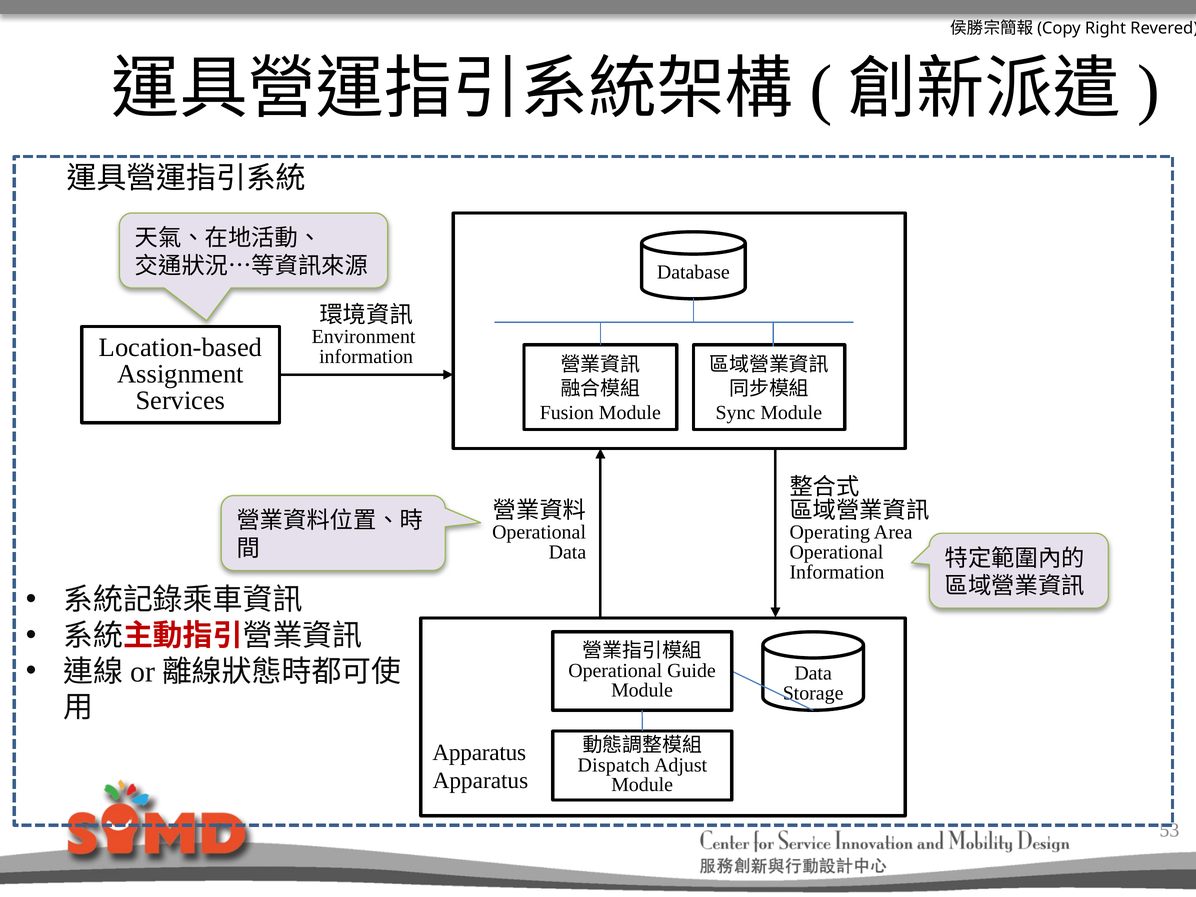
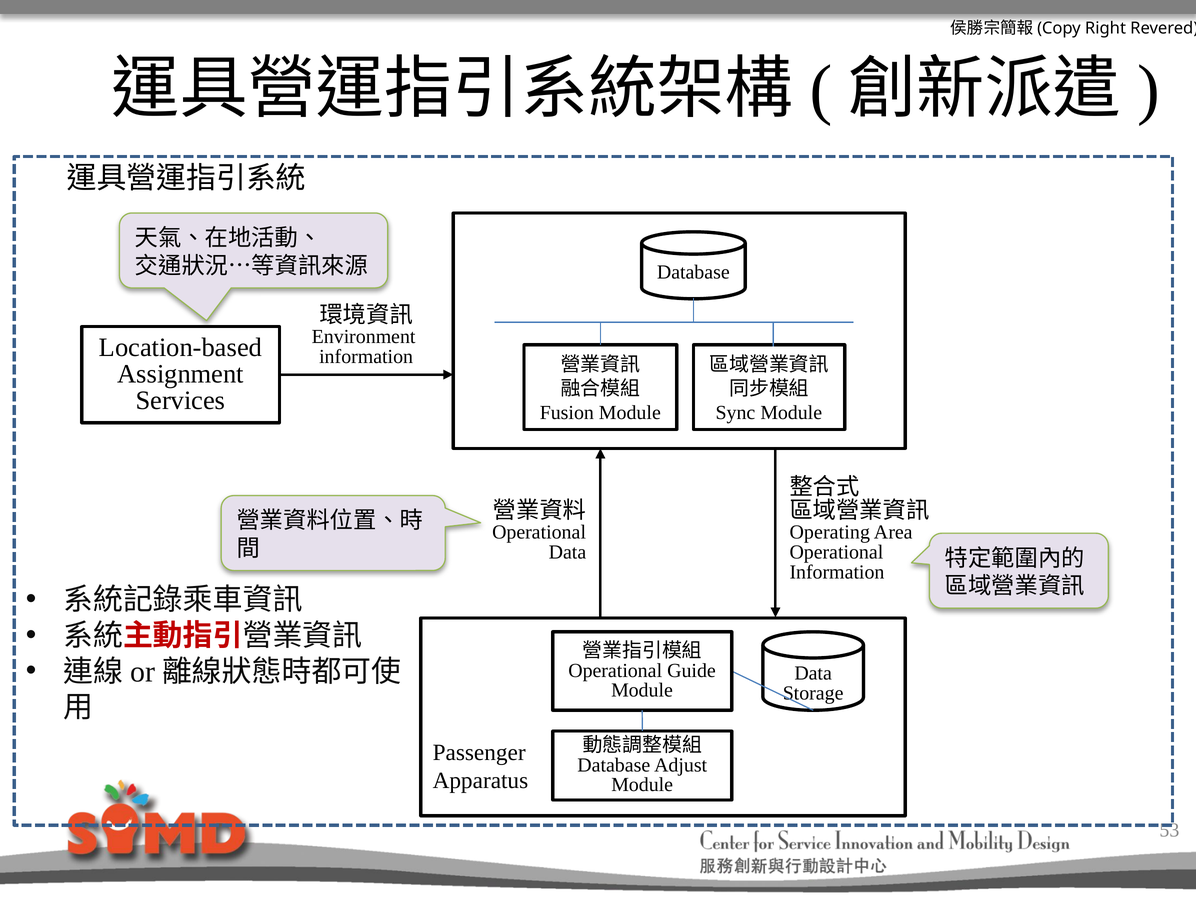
Apparatus at (479, 752): Apparatus -> Passenger
Dispatch at (614, 765): Dispatch -> Database
